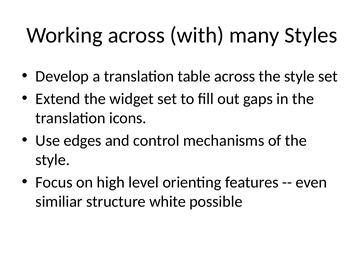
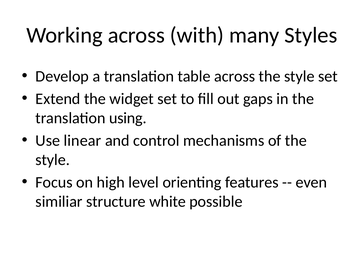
icons: icons -> using
edges: edges -> linear
